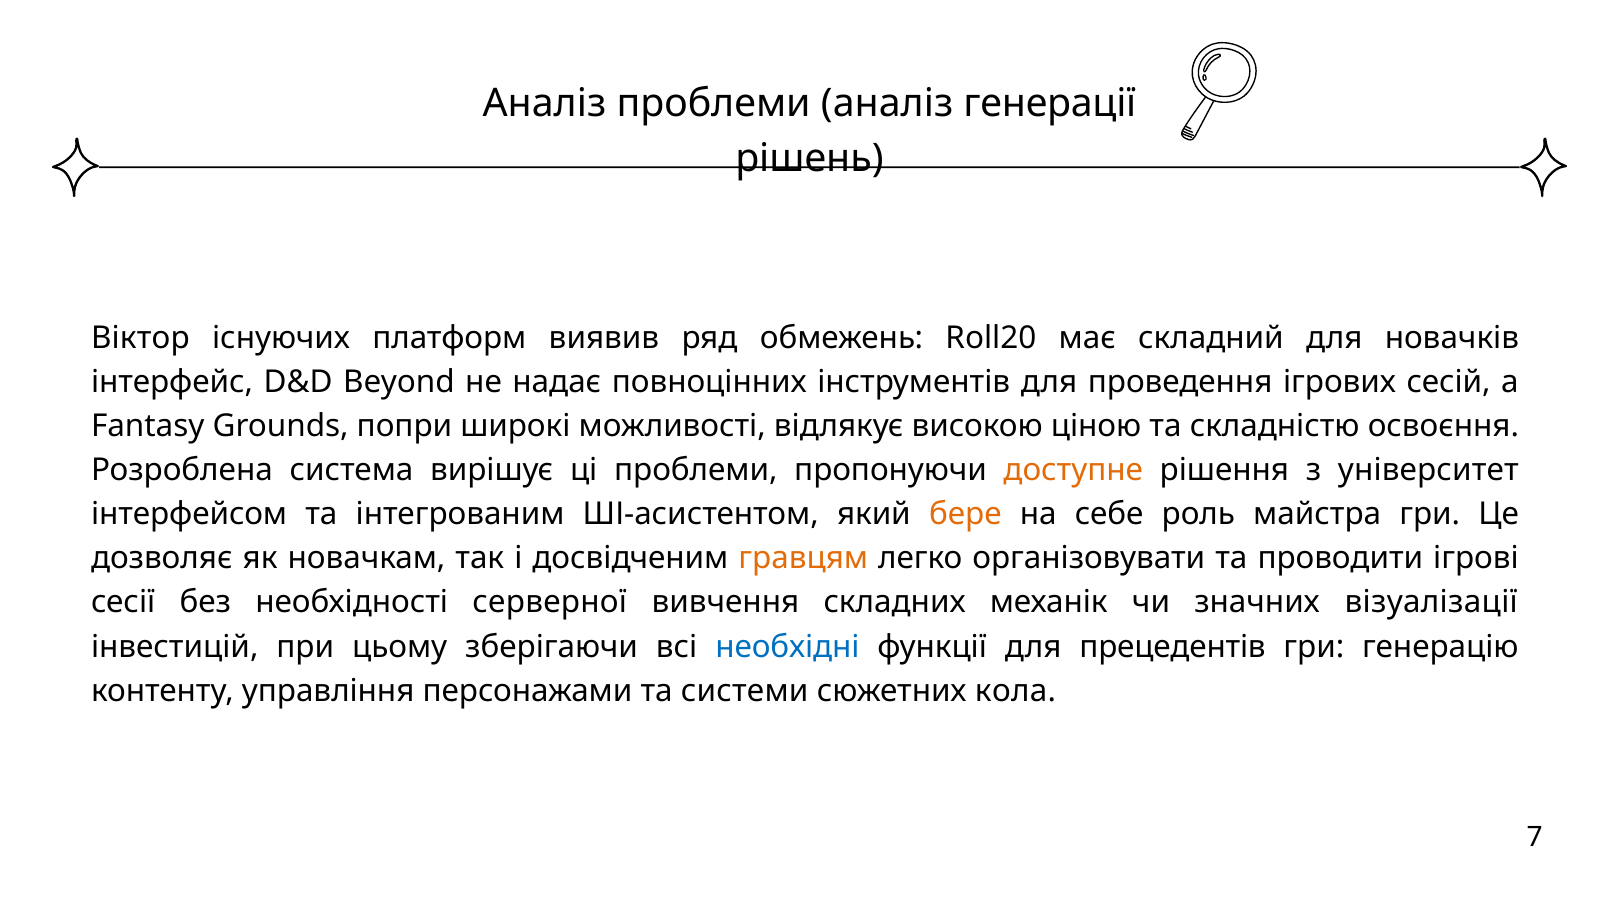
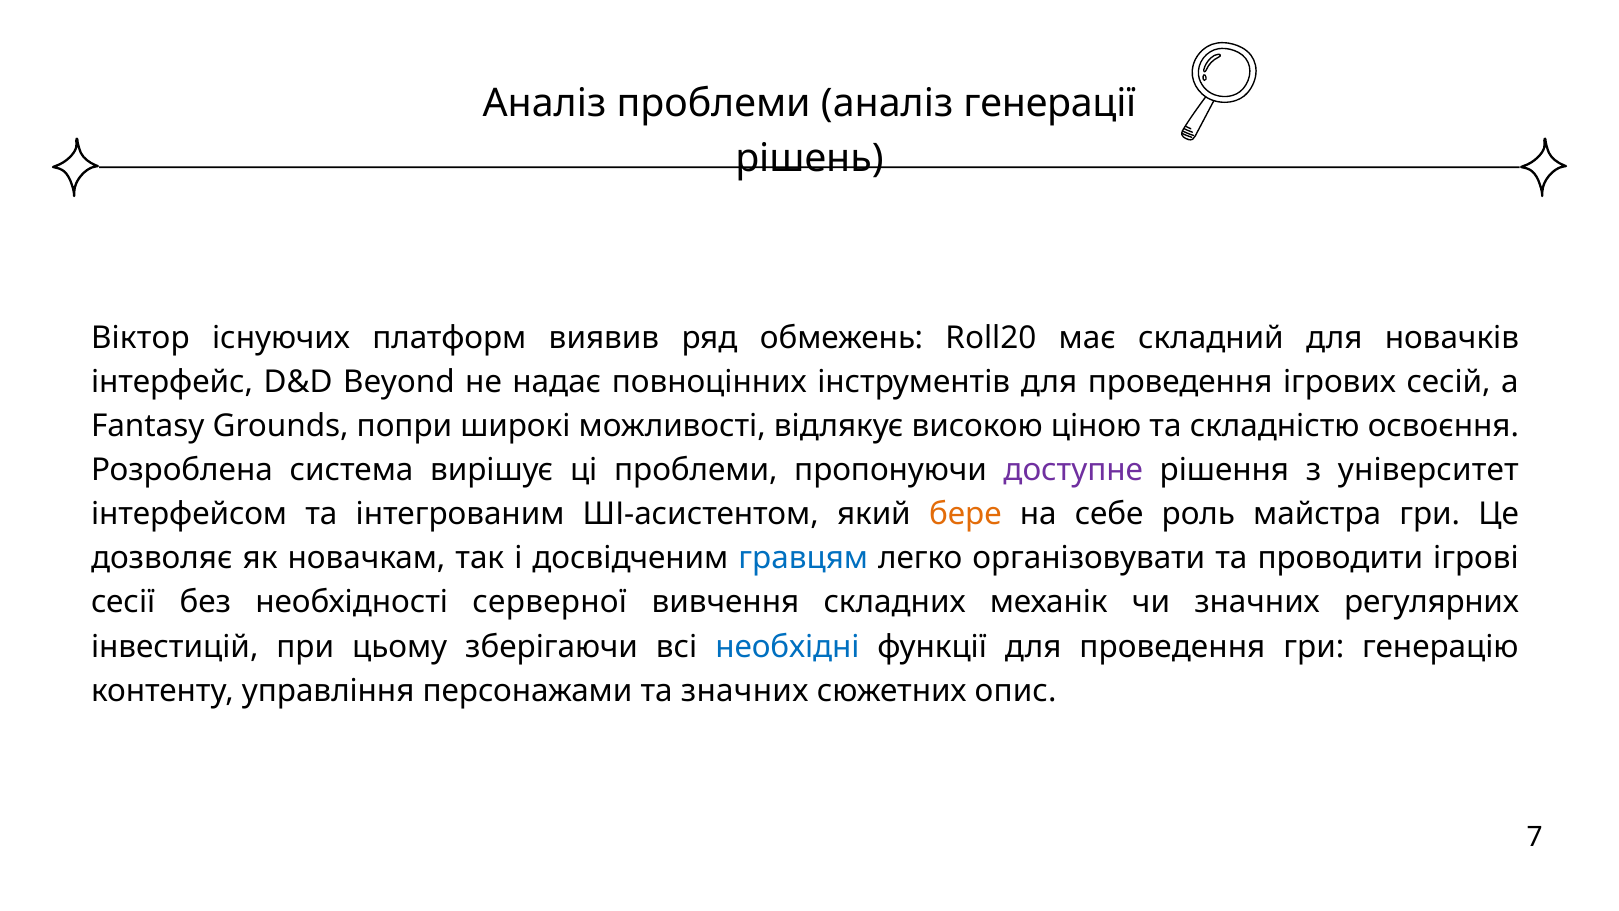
доступне colour: orange -> purple
гравцям colour: orange -> blue
візуалізації: візуалізації -> регулярних
функції для прецедентів: прецедентів -> проведення
та системи: системи -> значних
кола: кола -> опис
